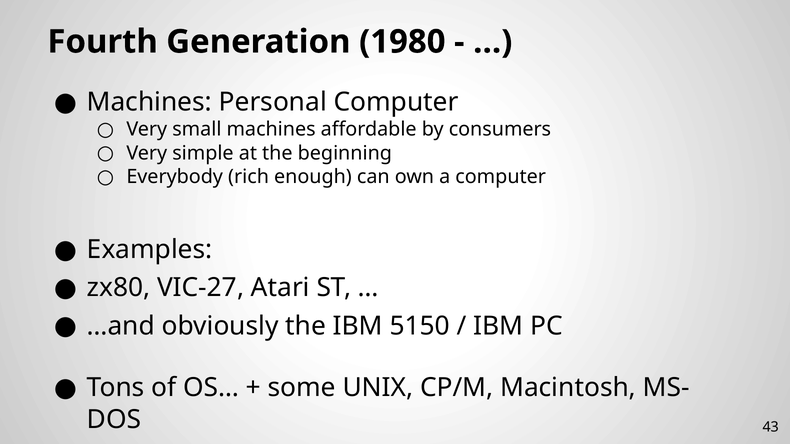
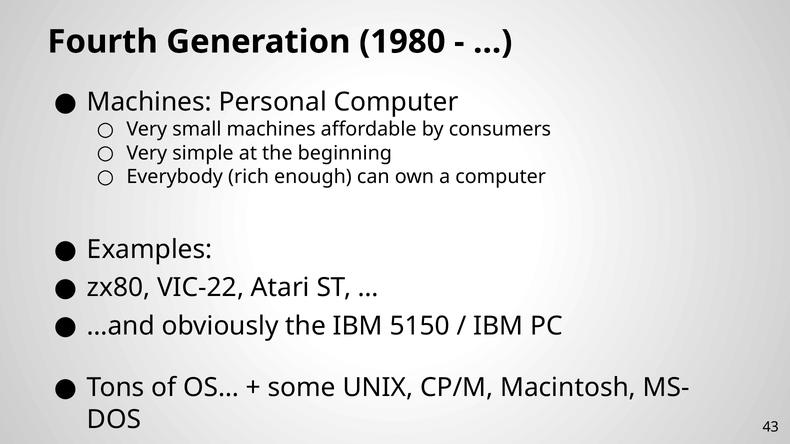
VIC-27: VIC-27 -> VIC-22
